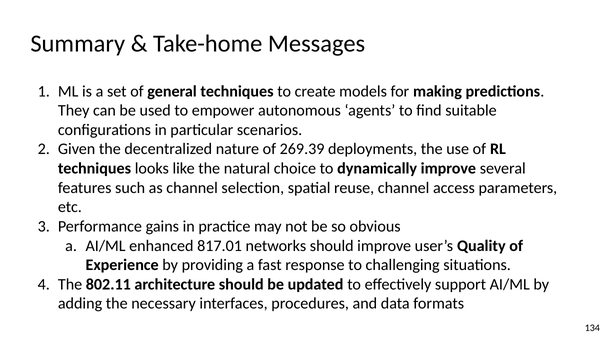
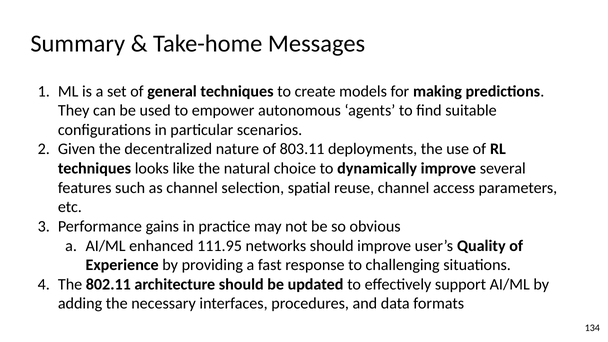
269.39: 269.39 -> 803.11
817.01: 817.01 -> 111.95
